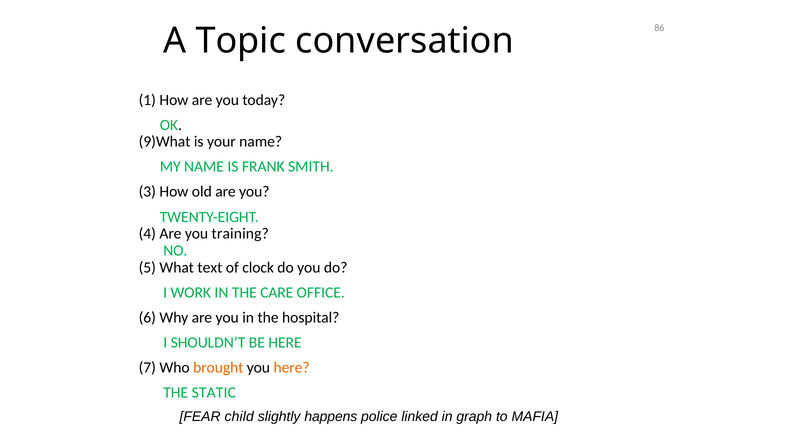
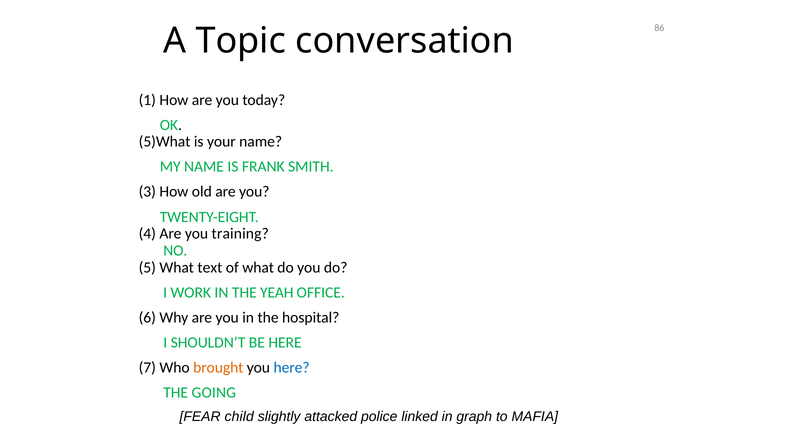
9)What: 9)What -> 5)What
of clock: clock -> what
CARE: CARE -> YEAH
here at (292, 367) colour: orange -> blue
STATIC: STATIC -> GOING
happens: happens -> attacked
